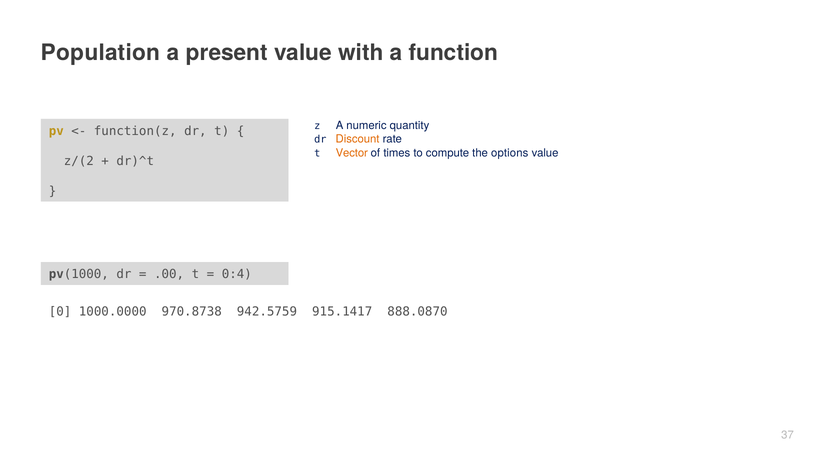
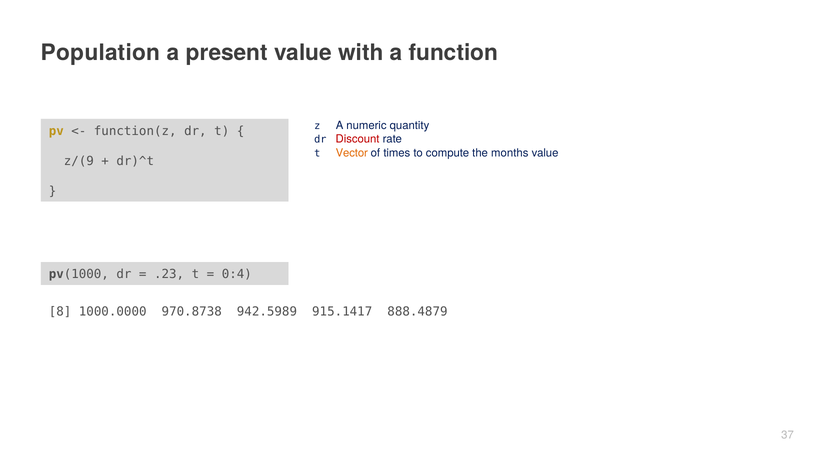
Discount colour: orange -> red
options: options -> months
z/(2: z/(2 -> z/(9
.00: .00 -> .23
0: 0 -> 8
942.5759: 942.5759 -> 942.5989
888.0870: 888.0870 -> 888.4879
